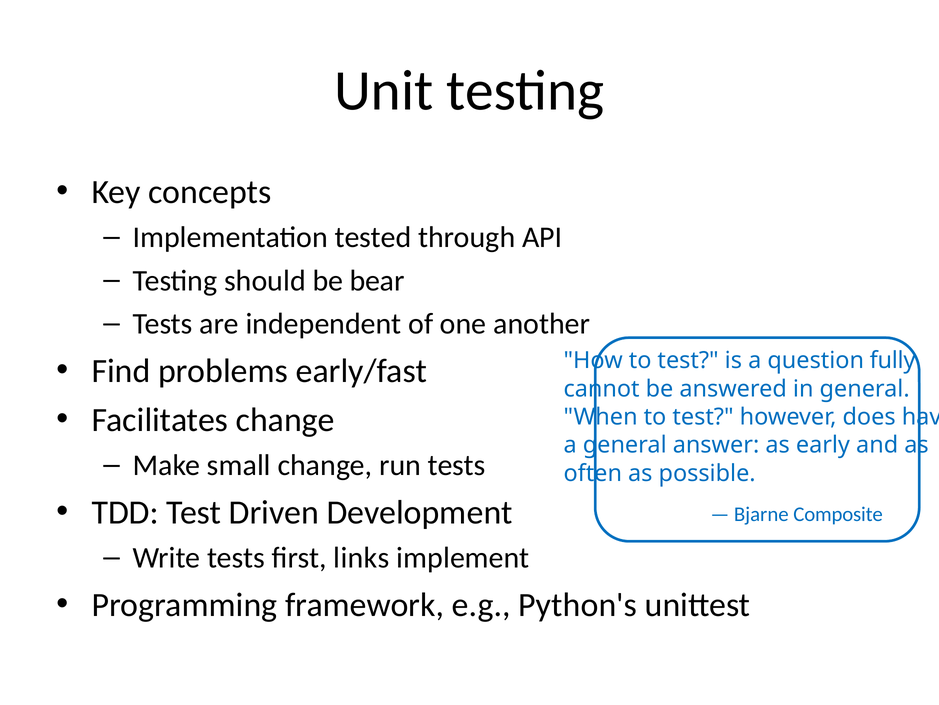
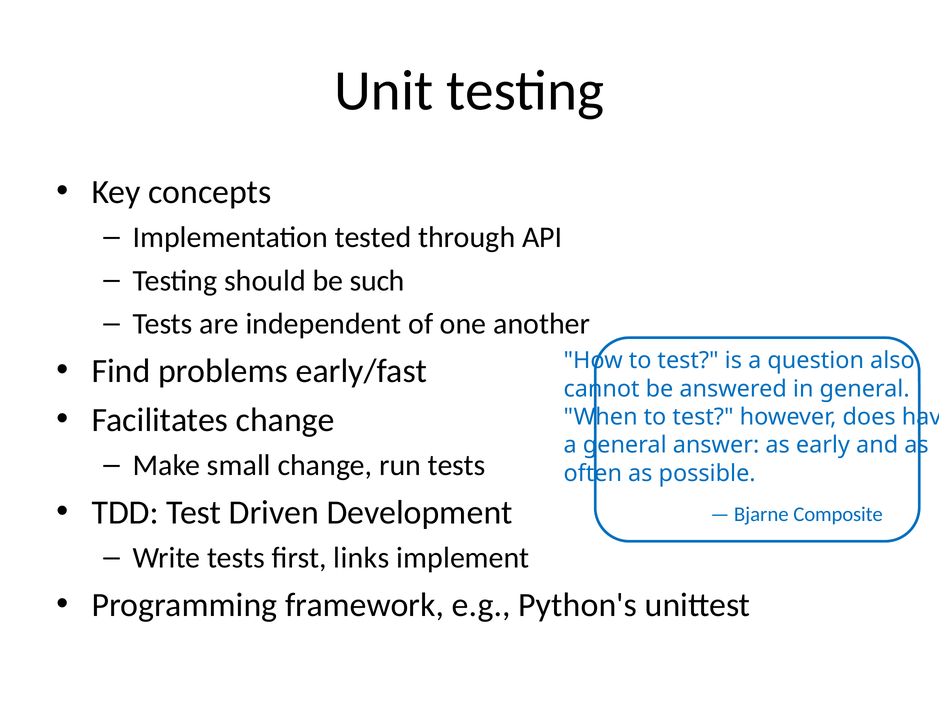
bear: bear -> such
fully: fully -> also
